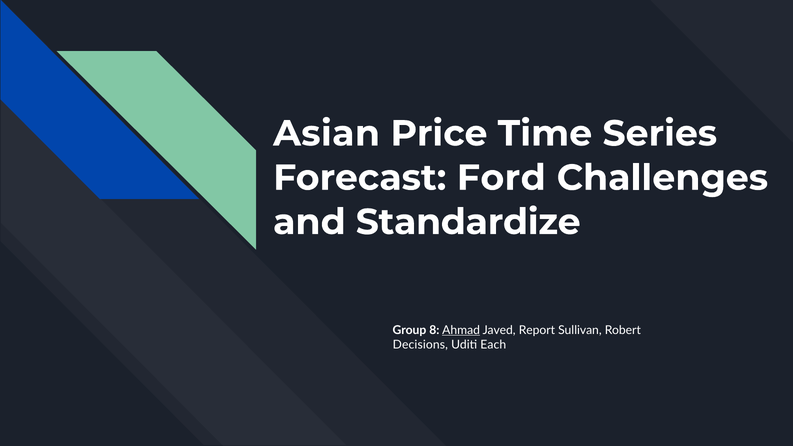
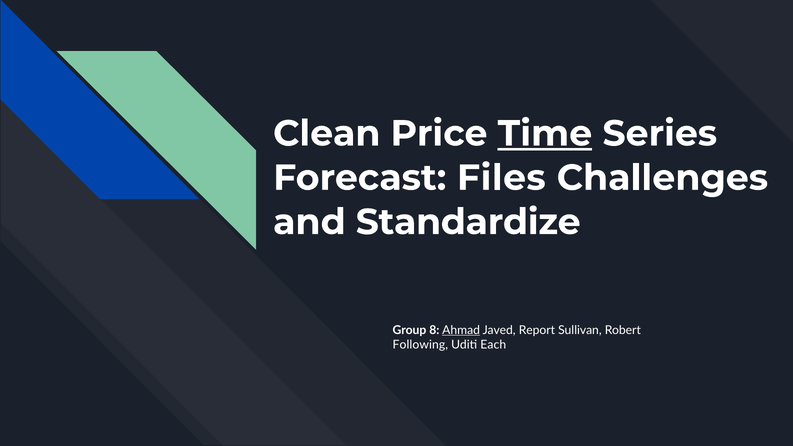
Asian: Asian -> Clean
Time underline: none -> present
Ford: Ford -> Files
Decisions: Decisions -> Following
